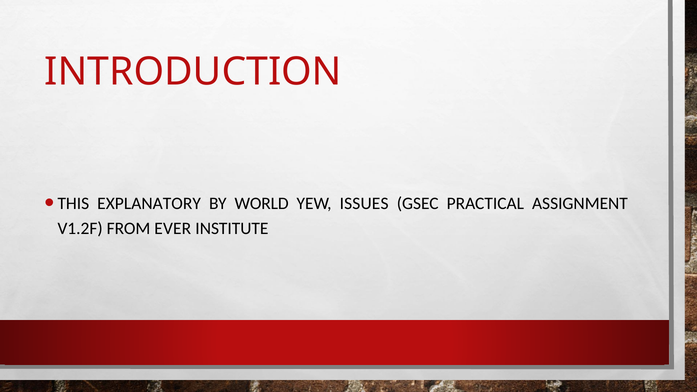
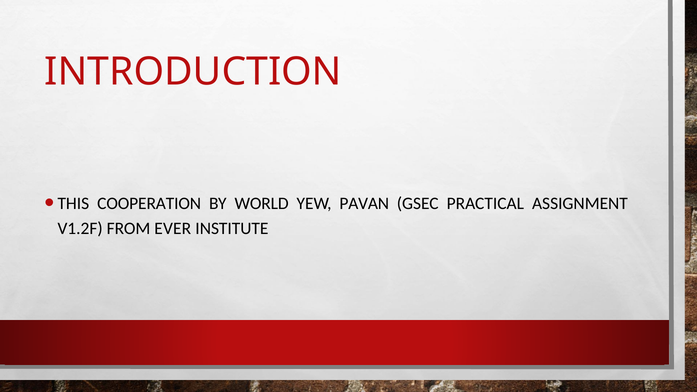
EXPLANATORY: EXPLANATORY -> COOPERATION
ISSUES: ISSUES -> PAVAN
